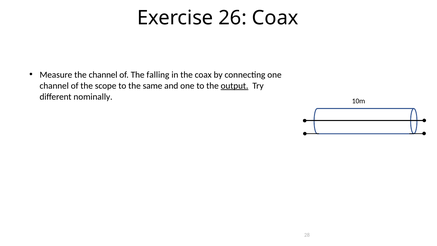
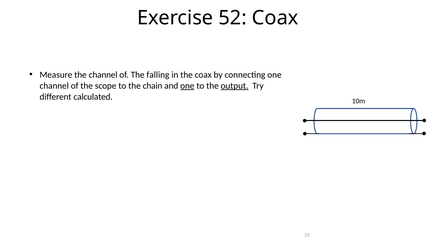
26: 26 -> 52
same: same -> chain
one at (187, 86) underline: none -> present
nominally: nominally -> calculated
